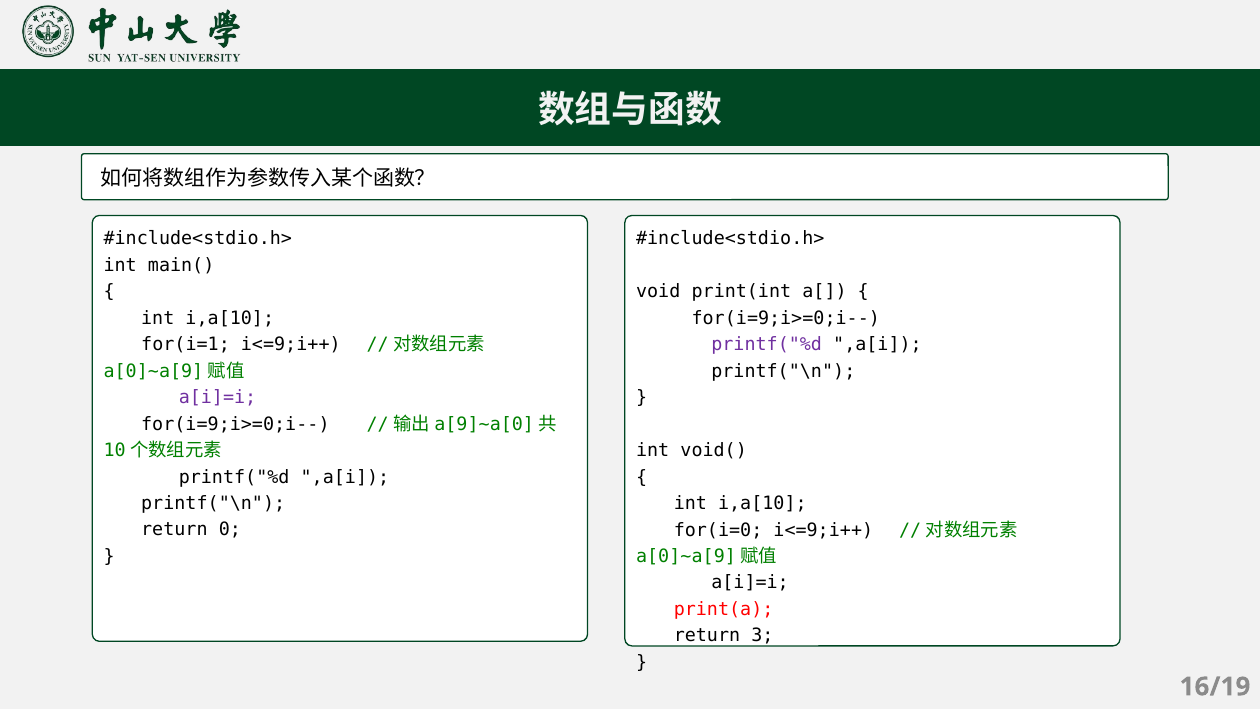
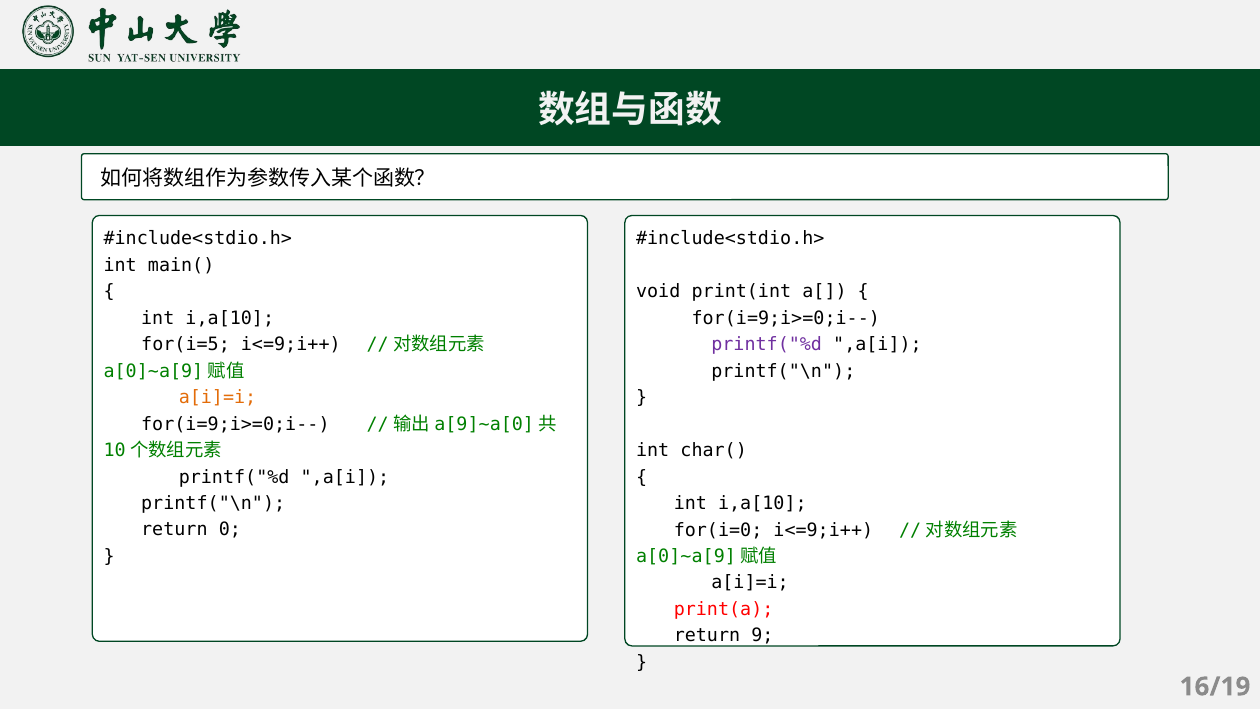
for(i=1: for(i=1 -> for(i=5
a[i]=i at (218, 397) colour: purple -> orange
void(: void( -> char(
3: 3 -> 9
